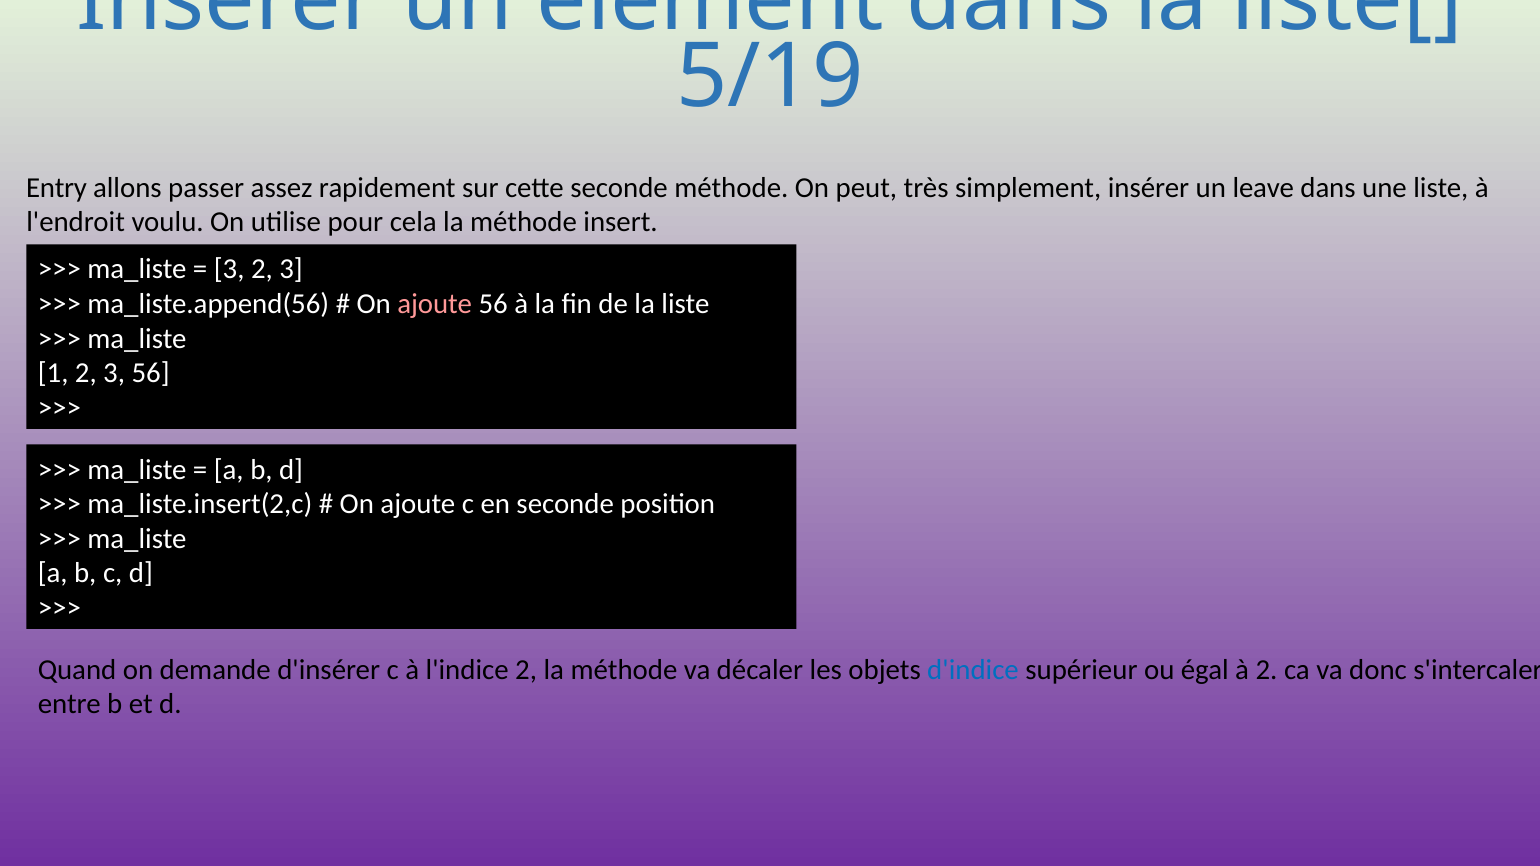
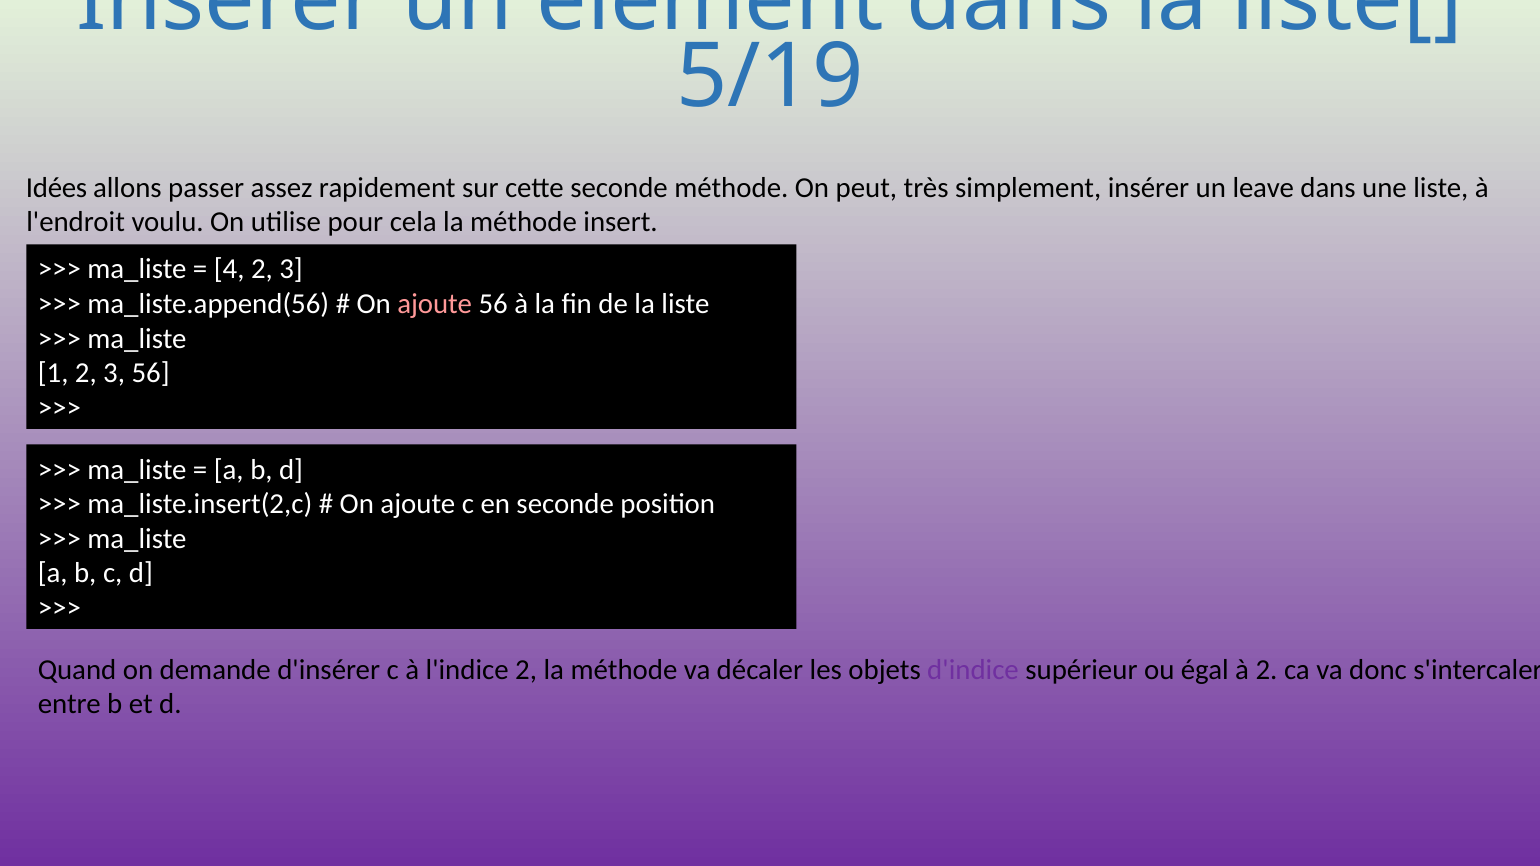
Entry: Entry -> Idées
3 at (229, 269): 3 -> 4
d'indice colour: blue -> purple
